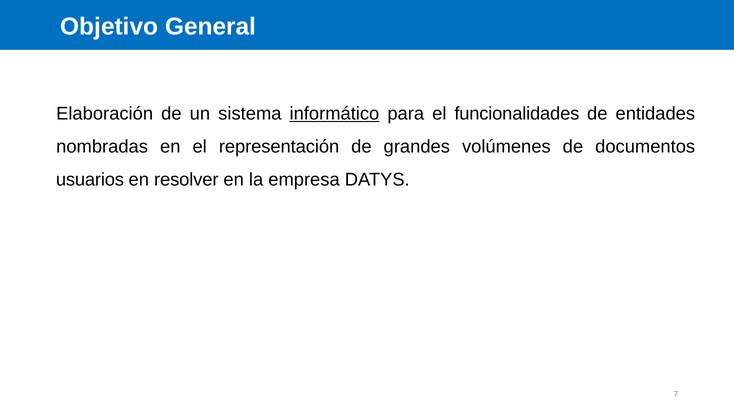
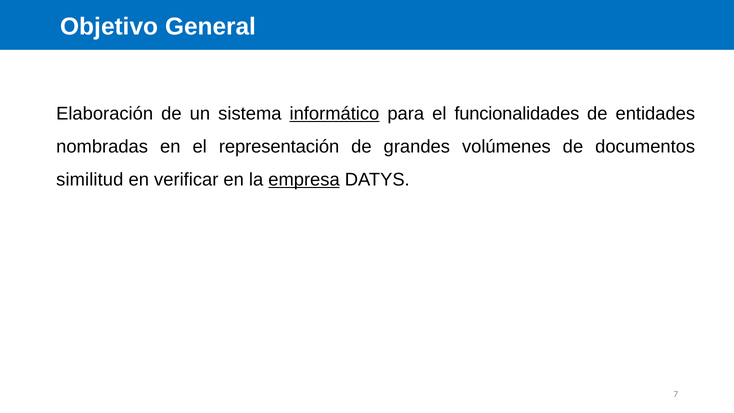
usuarios: usuarios -> similitud
resolver: resolver -> verificar
empresa underline: none -> present
